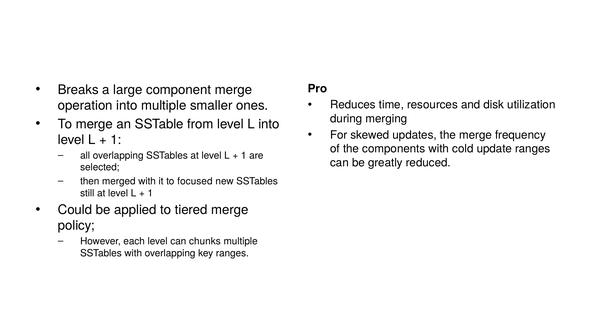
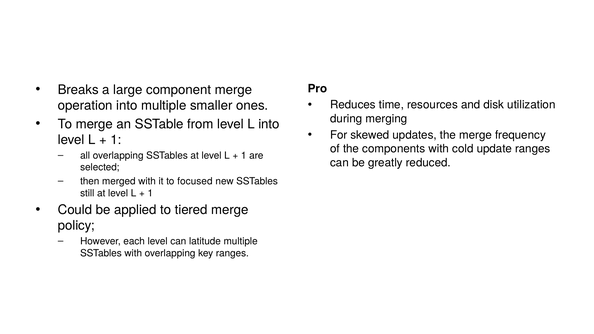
chunks: chunks -> latitude
